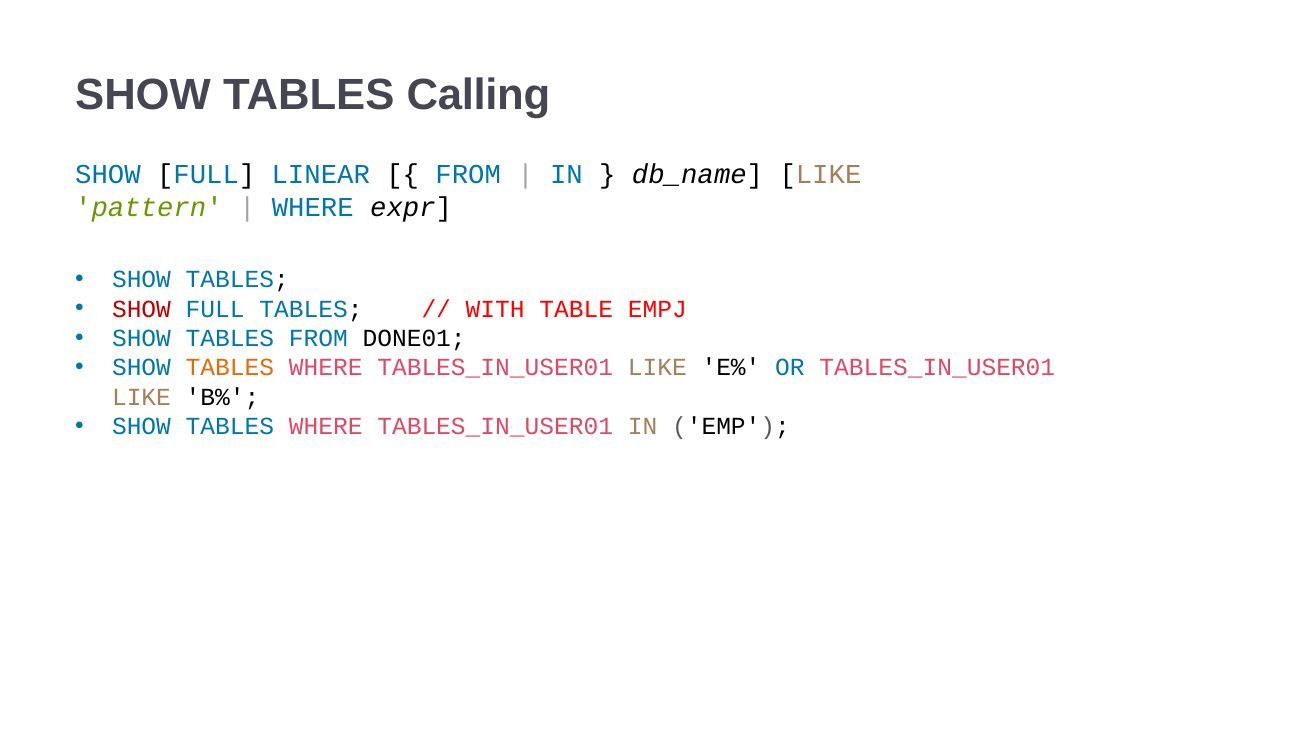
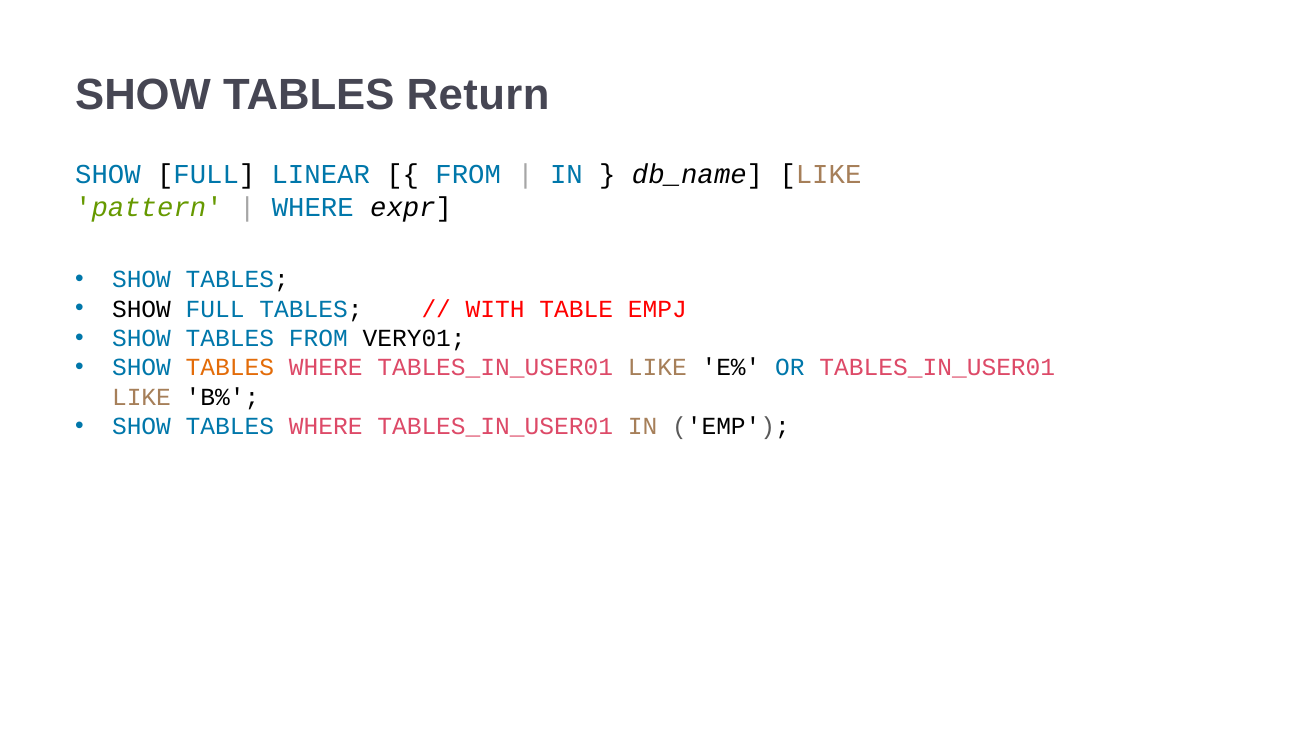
Calling: Calling -> Return
SHOW at (141, 309) colour: red -> black
DONE01: DONE01 -> VERY01
